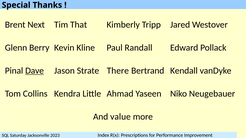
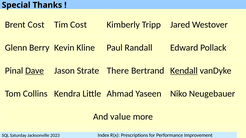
Brent Next: Next -> Cost
Tim That: That -> Cost
Kendall underline: none -> present
